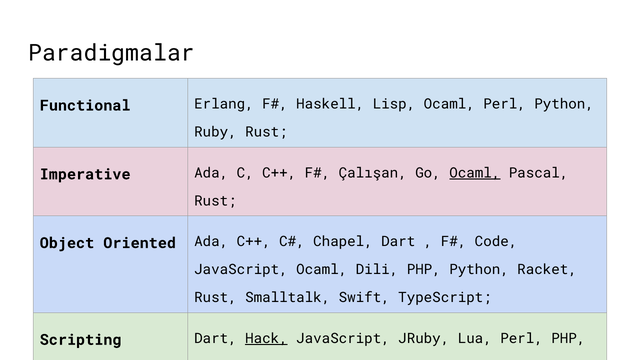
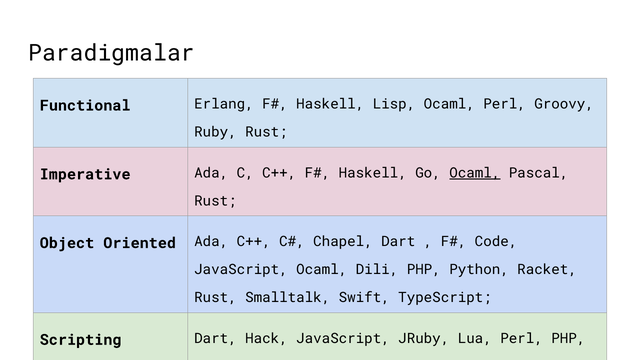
Perl Python: Python -> Groovy
Çalışan at (373, 173): Çalışan -> Haskell
Hack underline: present -> none
